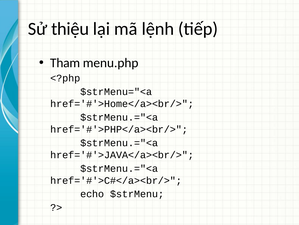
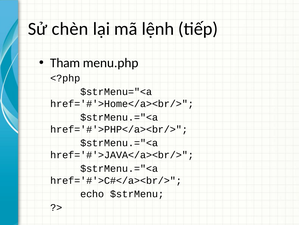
thiệu: thiệu -> chèn
